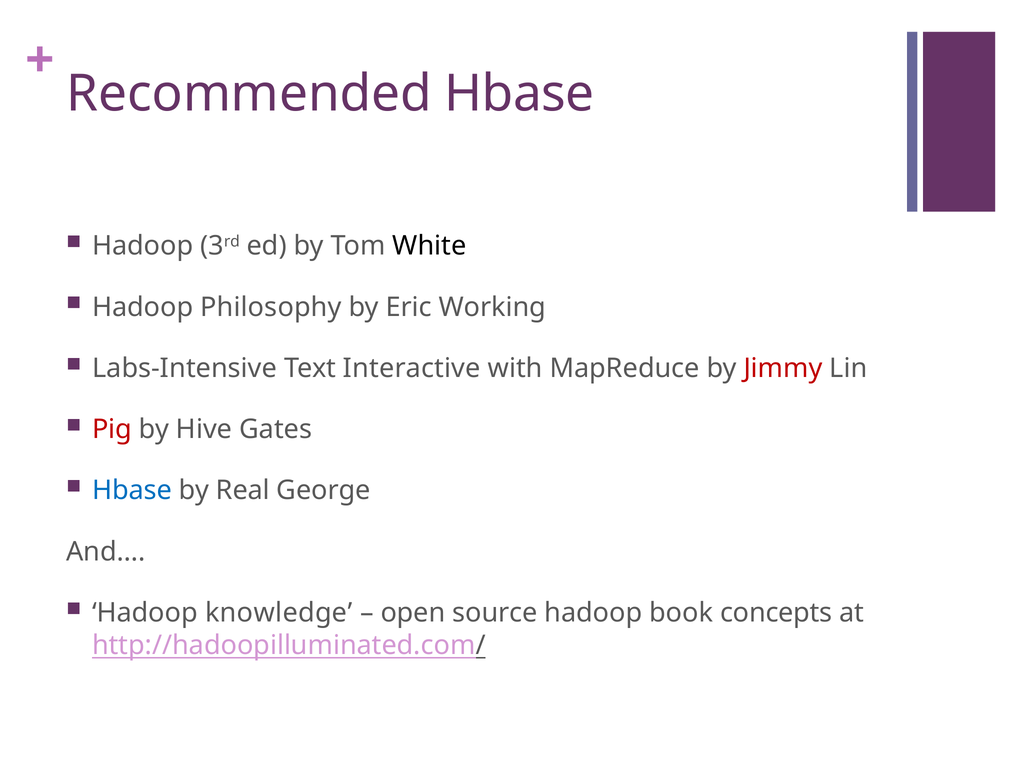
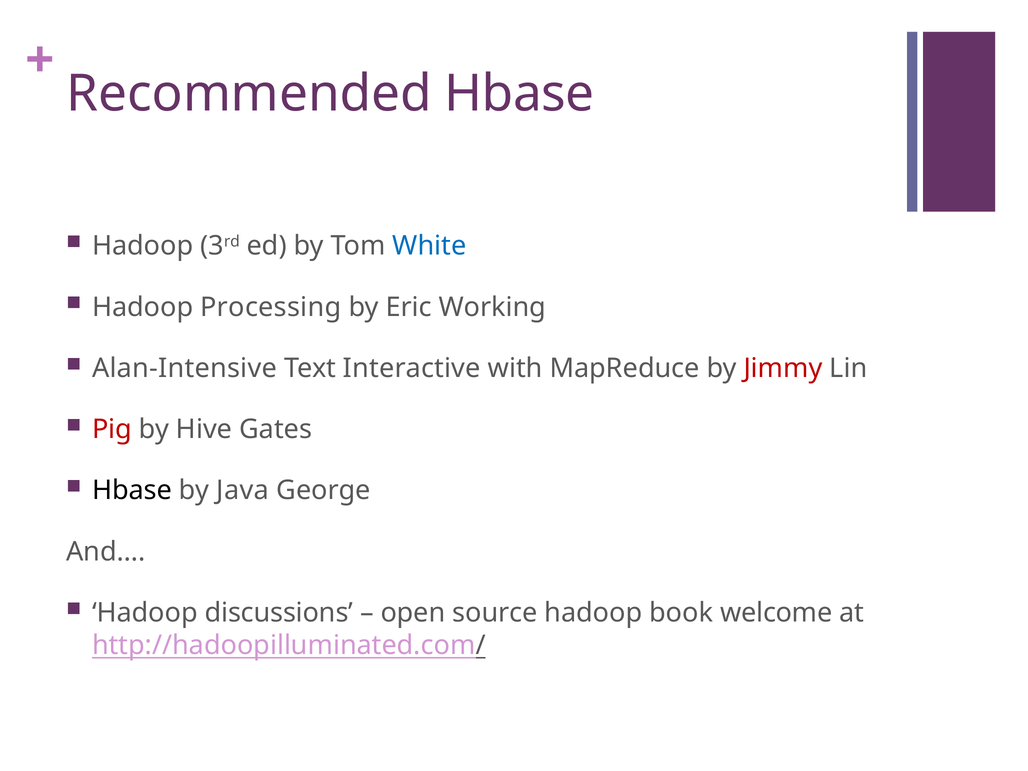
White colour: black -> blue
Philosophy: Philosophy -> Processing
Labs-Intensive: Labs-Intensive -> Alan-Intensive
Hbase at (132, 490) colour: blue -> black
Real: Real -> Java
knowledge: knowledge -> discussions
concepts: concepts -> welcome
